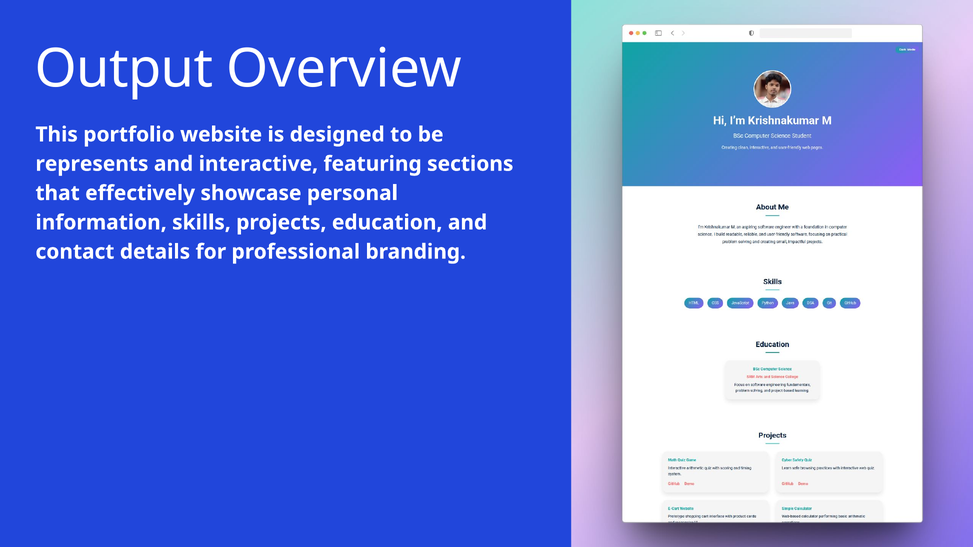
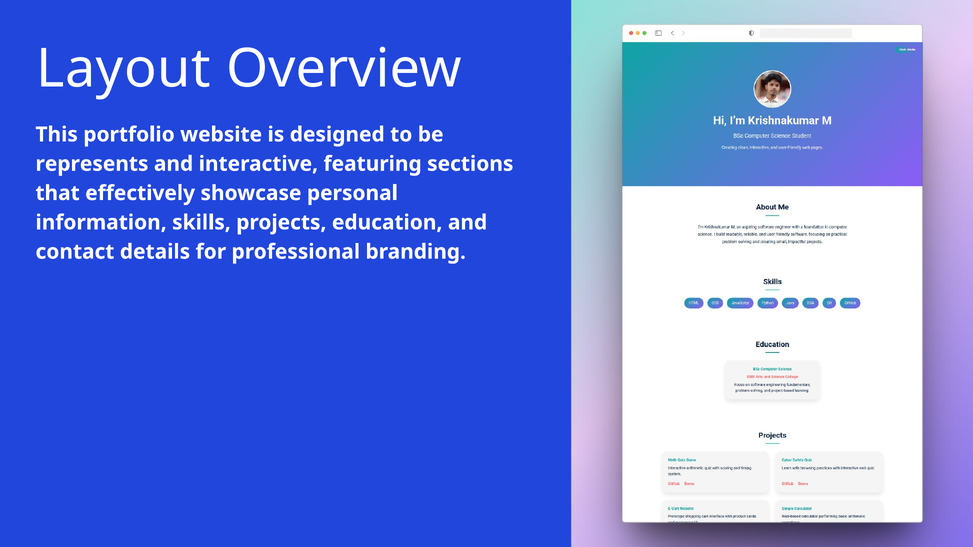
Output: Output -> Layout
